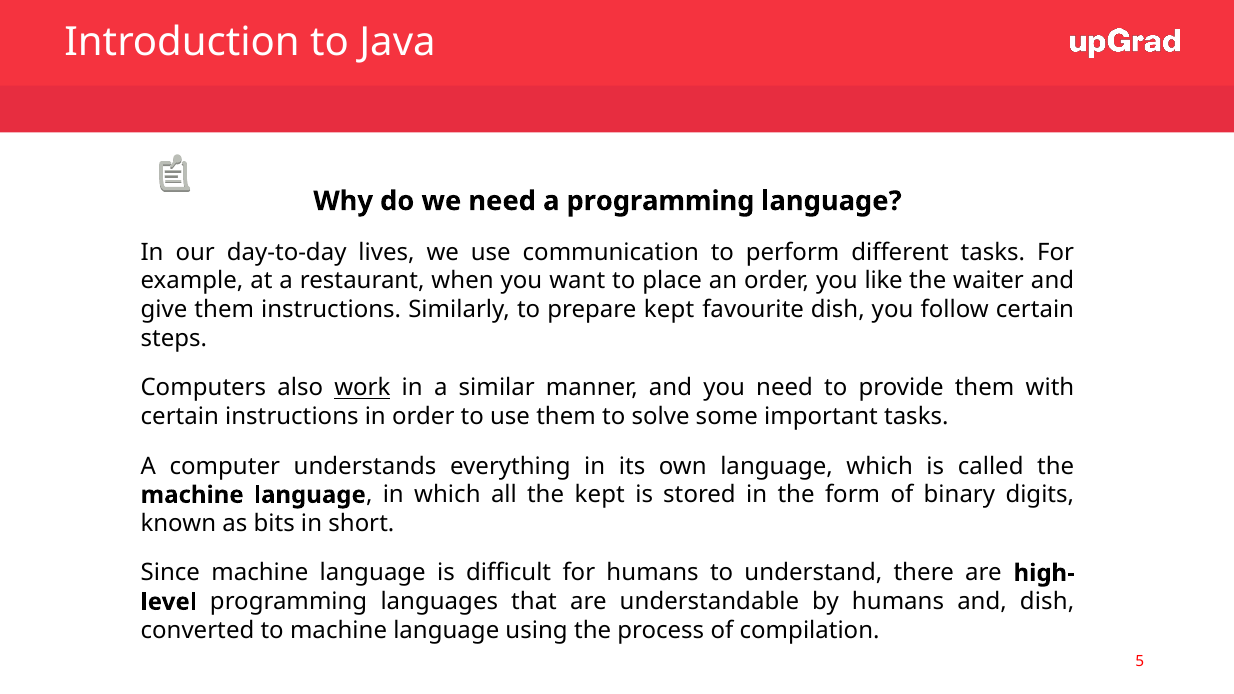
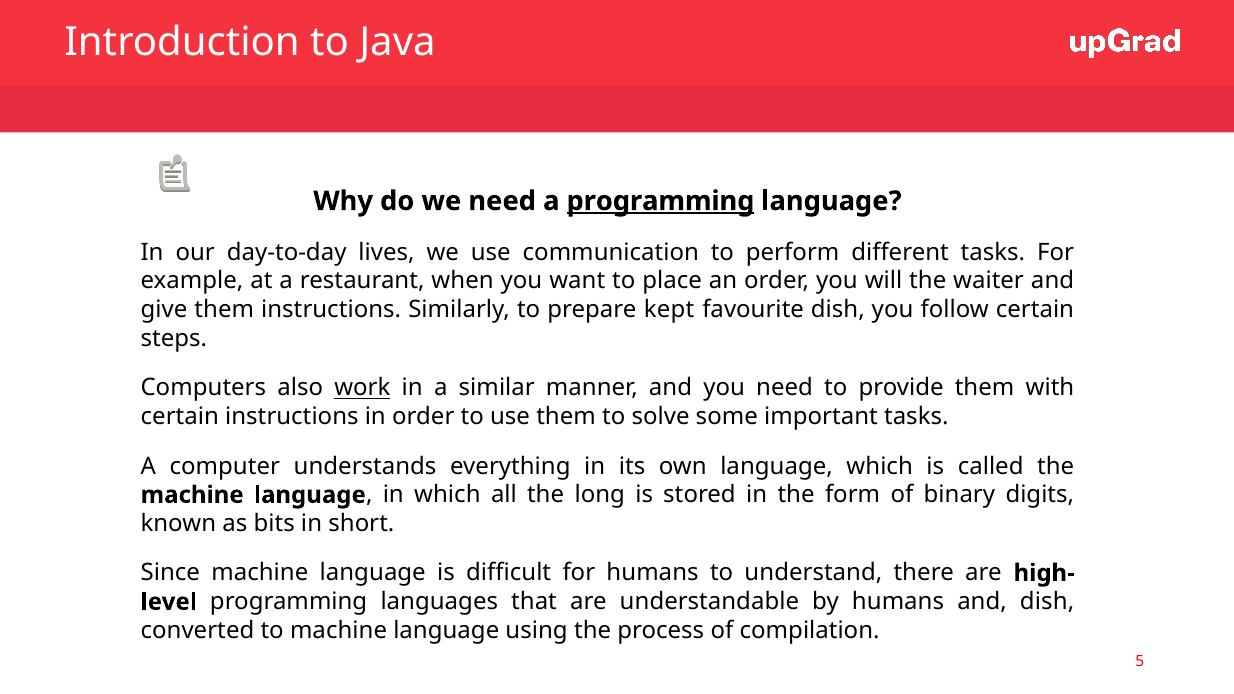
programming at (660, 201) underline: none -> present
like: like -> will
the kept: kept -> long
